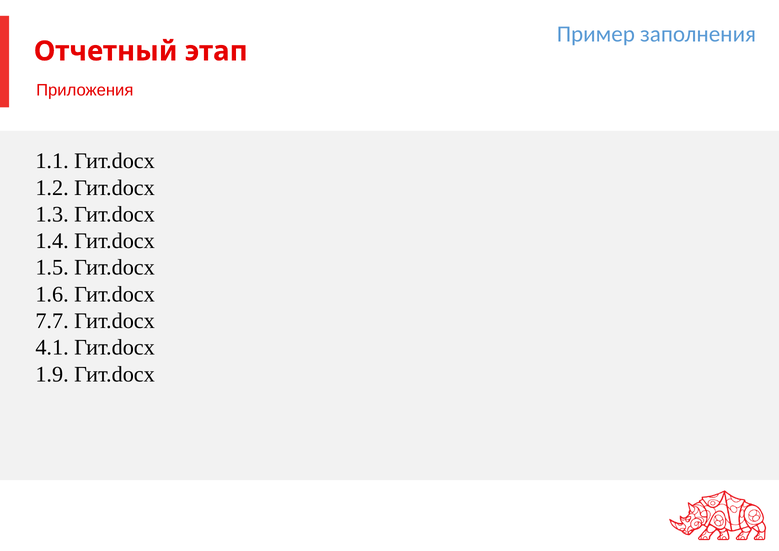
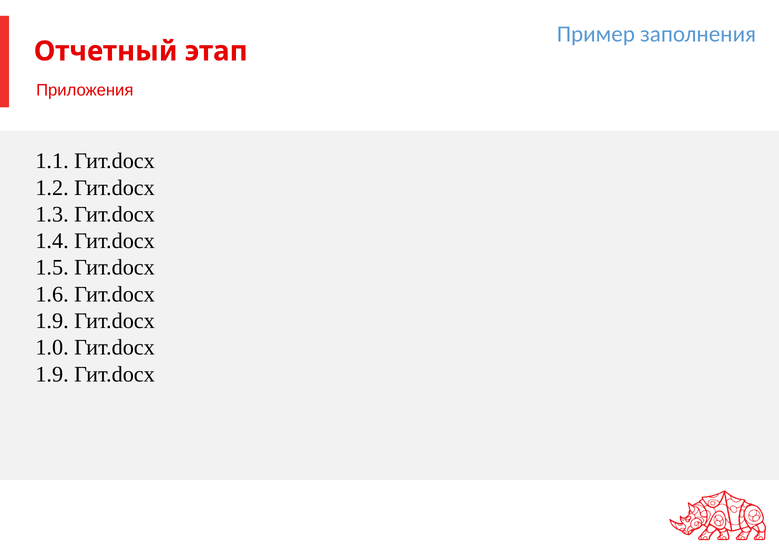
7.7 at (52, 321): 7.7 -> 1.9
4.1: 4.1 -> 1.0
